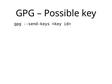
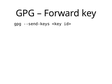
Possible: Possible -> Forward
